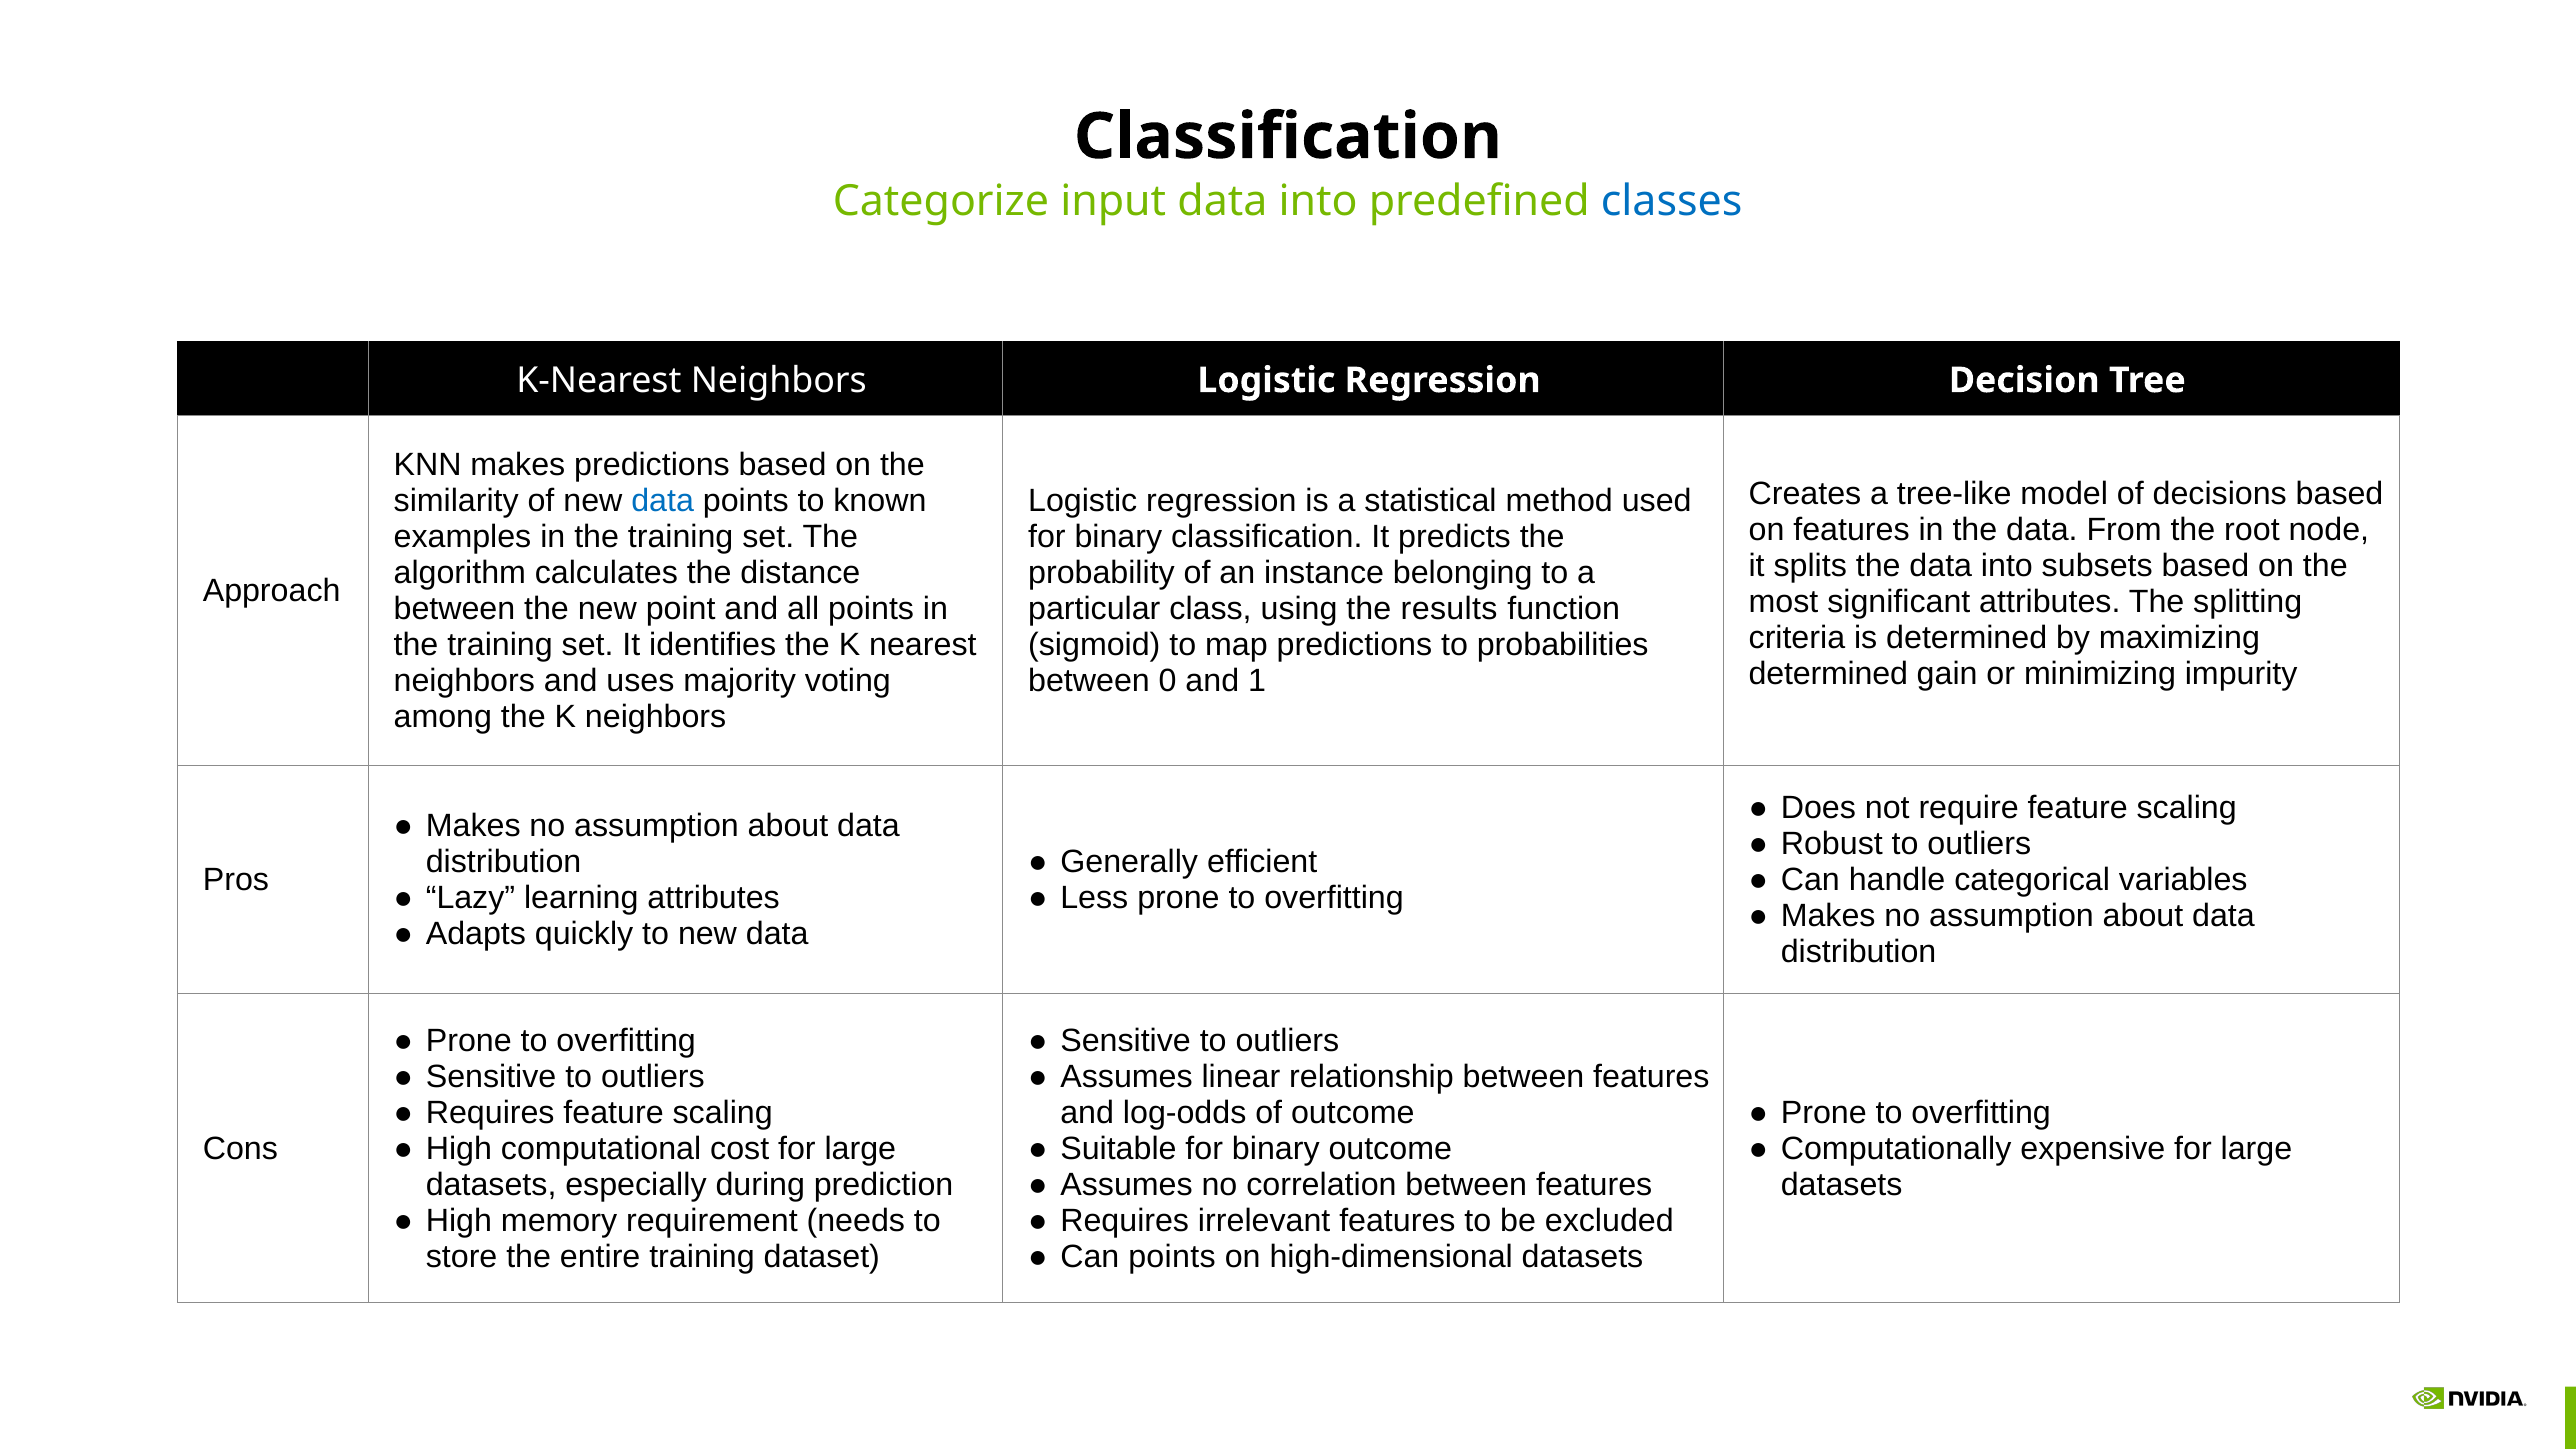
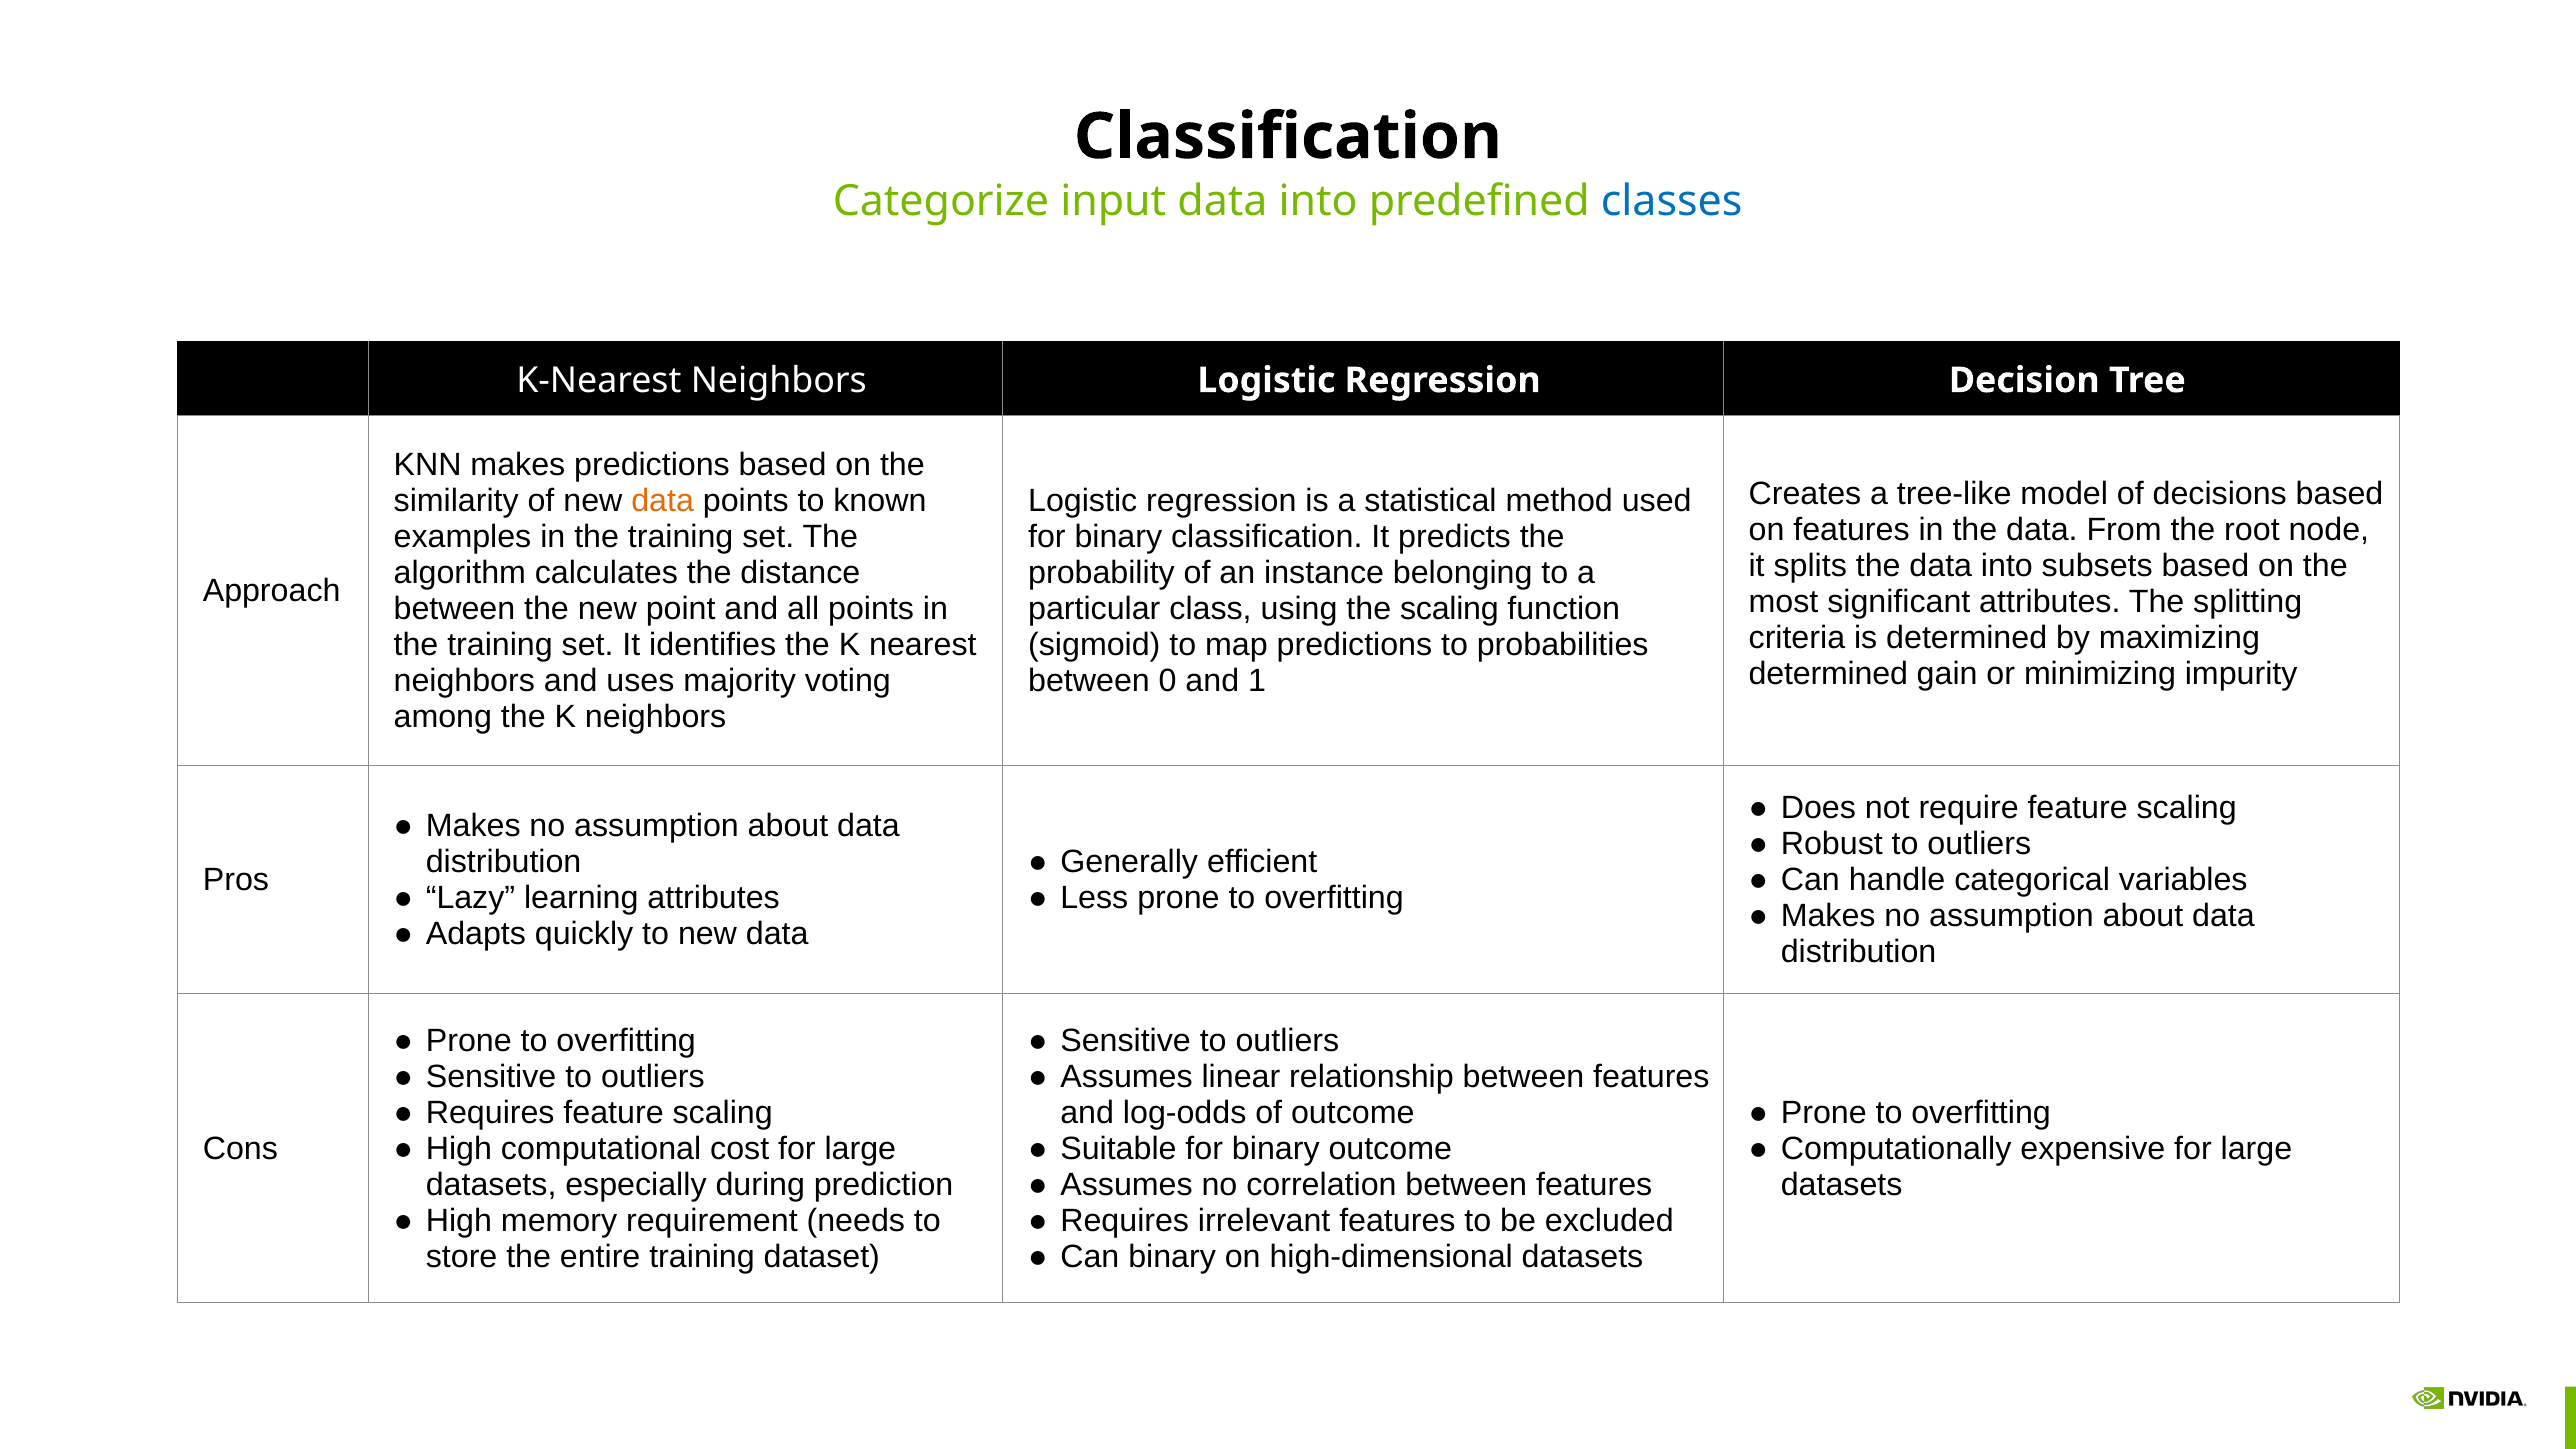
data at (663, 501) colour: blue -> orange
the results: results -> scaling
Can points: points -> binary
